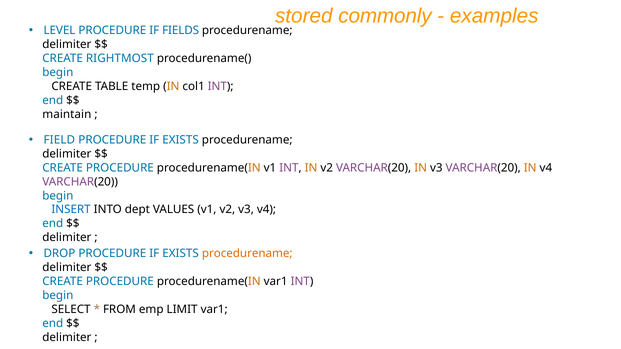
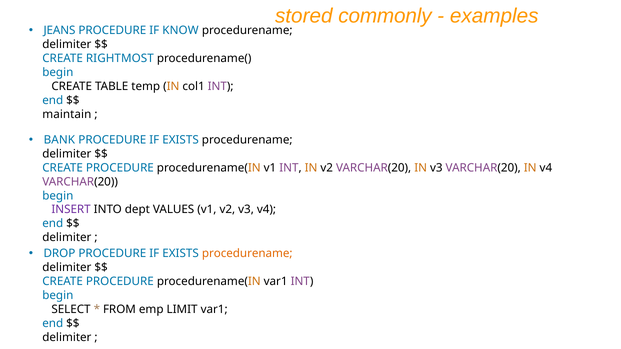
LEVEL: LEVEL -> JEANS
FIELDS: FIELDS -> KNOW
FIELD: FIELD -> BANK
INSERT colour: blue -> purple
